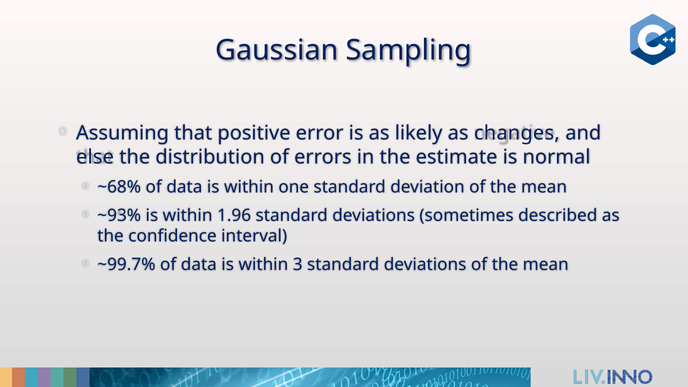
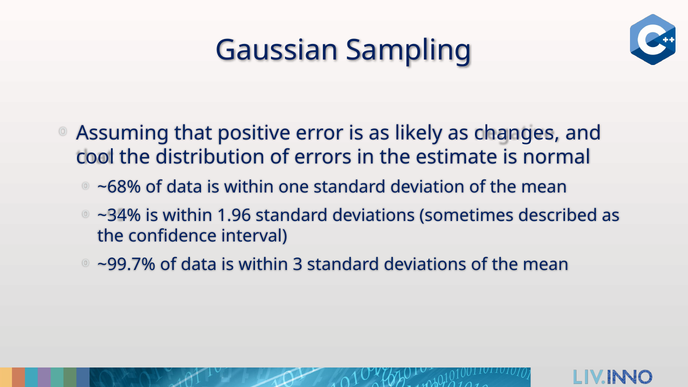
else: else -> cool
~93%: ~93% -> ~34%
